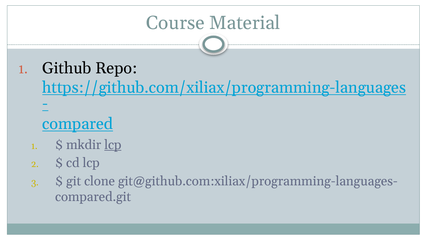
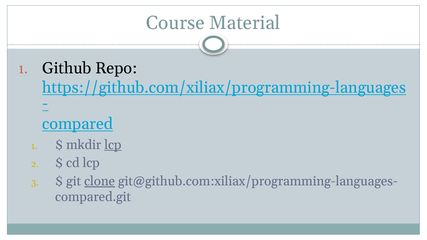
clone underline: none -> present
